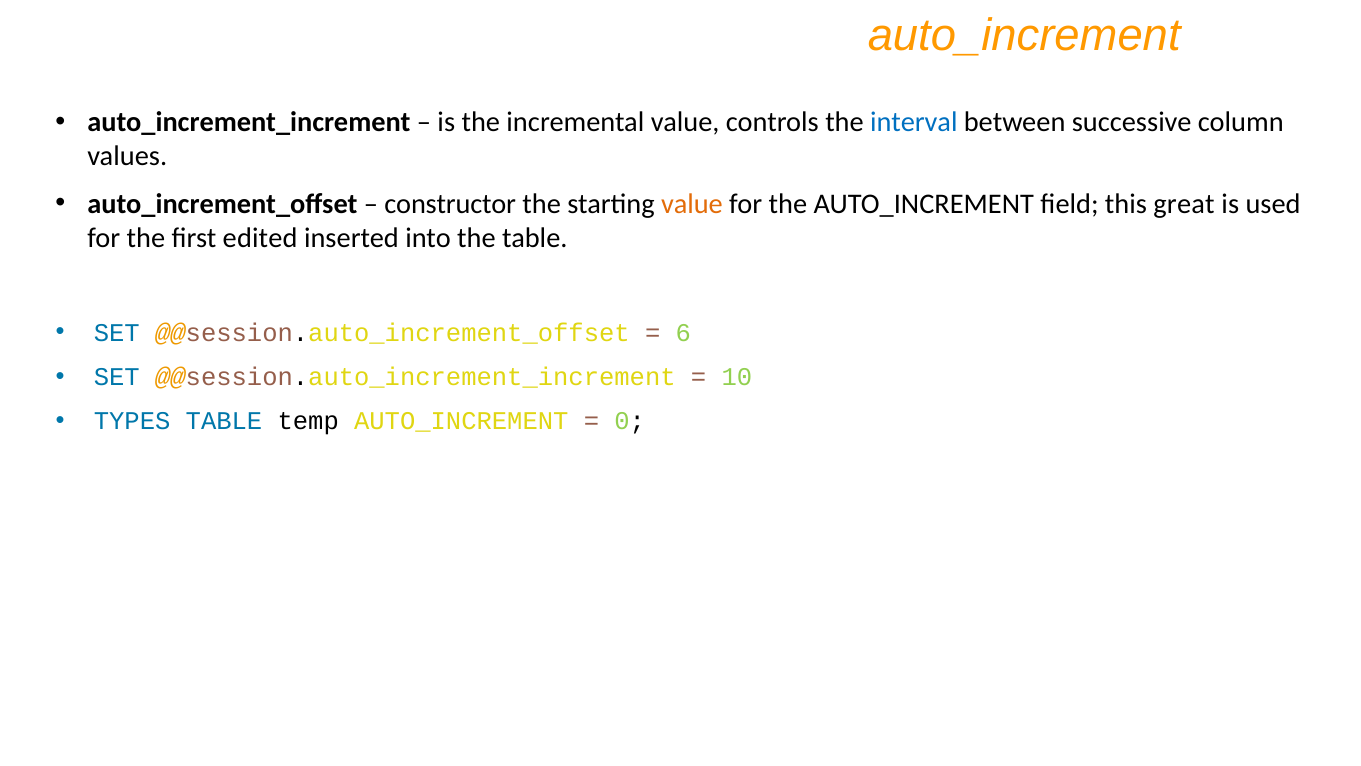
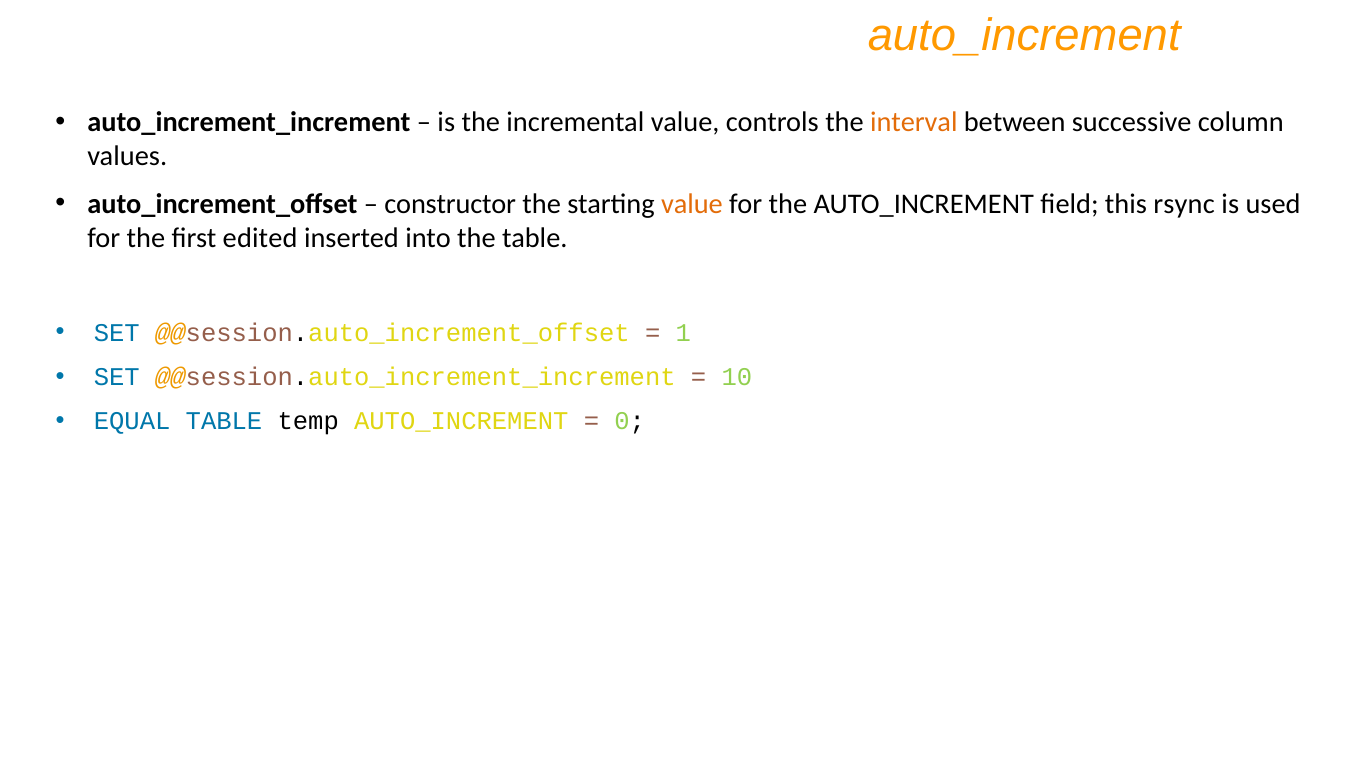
interval colour: blue -> orange
great: great -> rsync
6: 6 -> 1
TYPES: TYPES -> EQUAL
